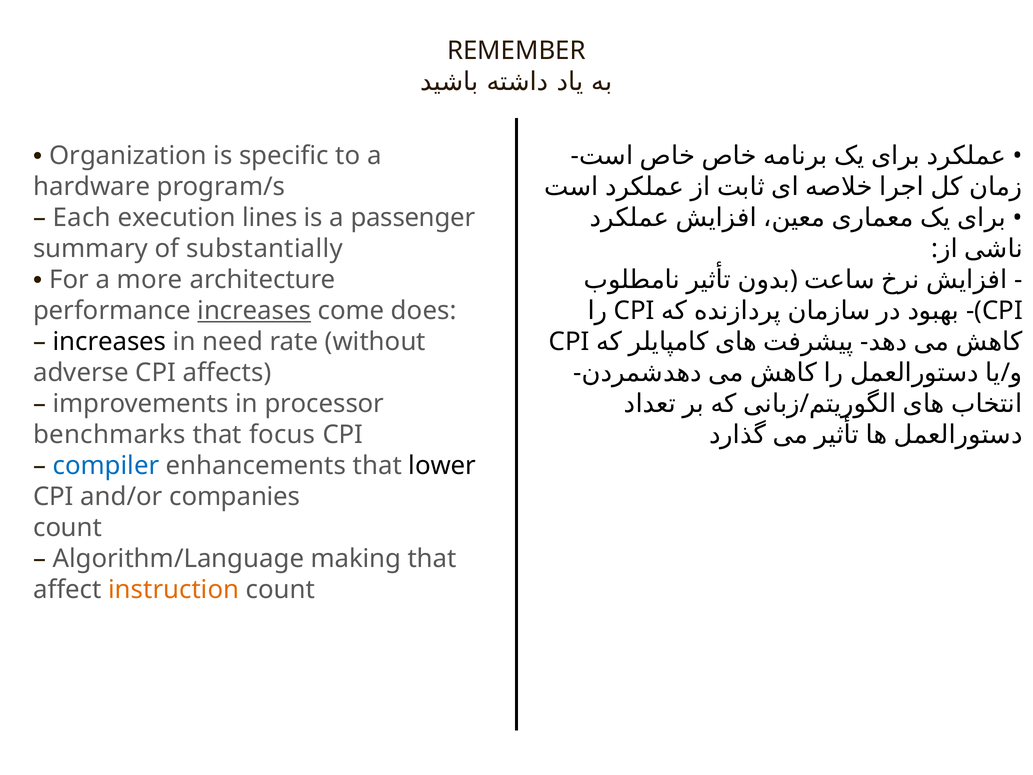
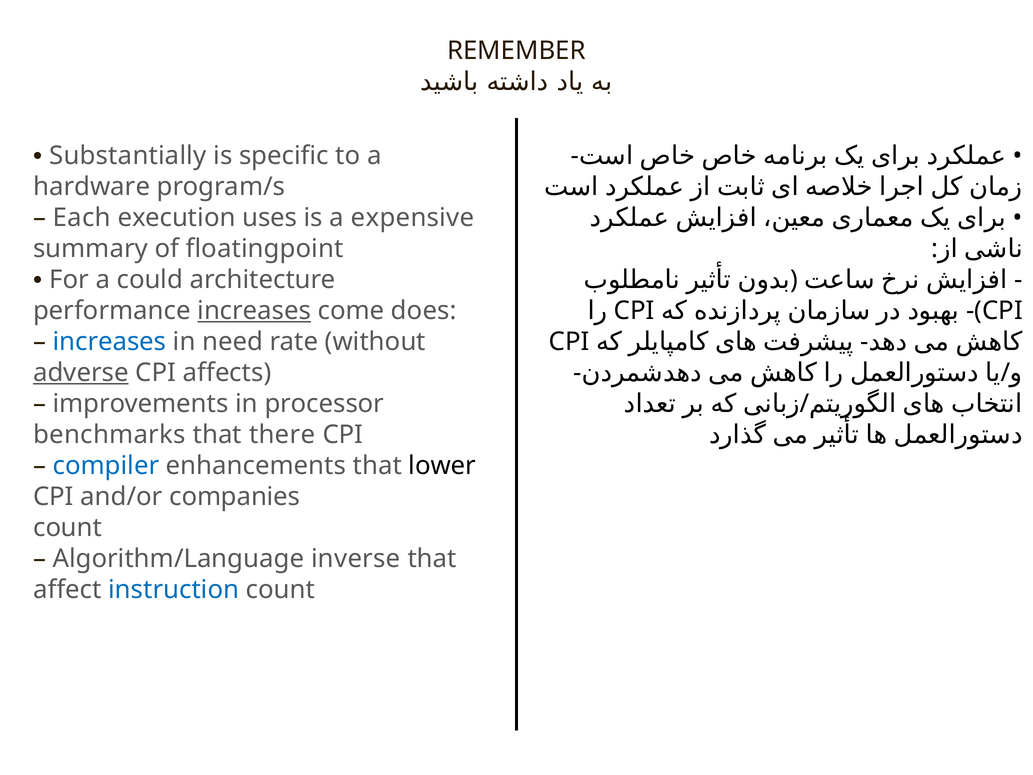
Organization: Organization -> Substantially
lines: lines -> uses
passenger: passenger -> expensive
substantially: substantially -> floatingpoint
more: more -> could
increases at (109, 341) colour: black -> blue
adverse underline: none -> present
focus: focus -> there
making: making -> inverse
instruction colour: orange -> blue
